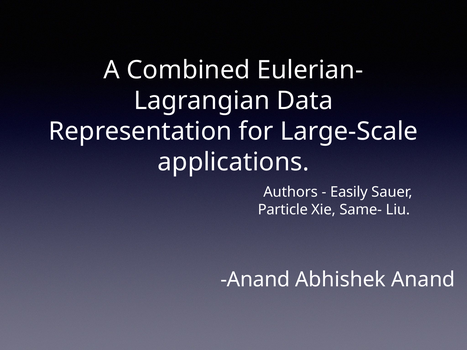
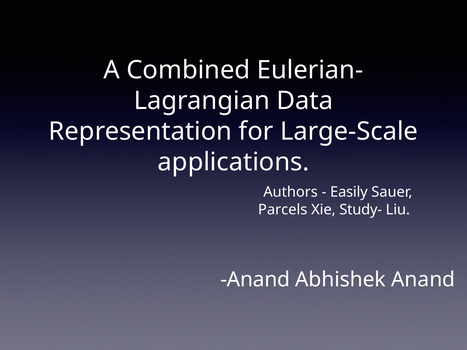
Particle: Particle -> Parcels
Same-: Same- -> Study-
